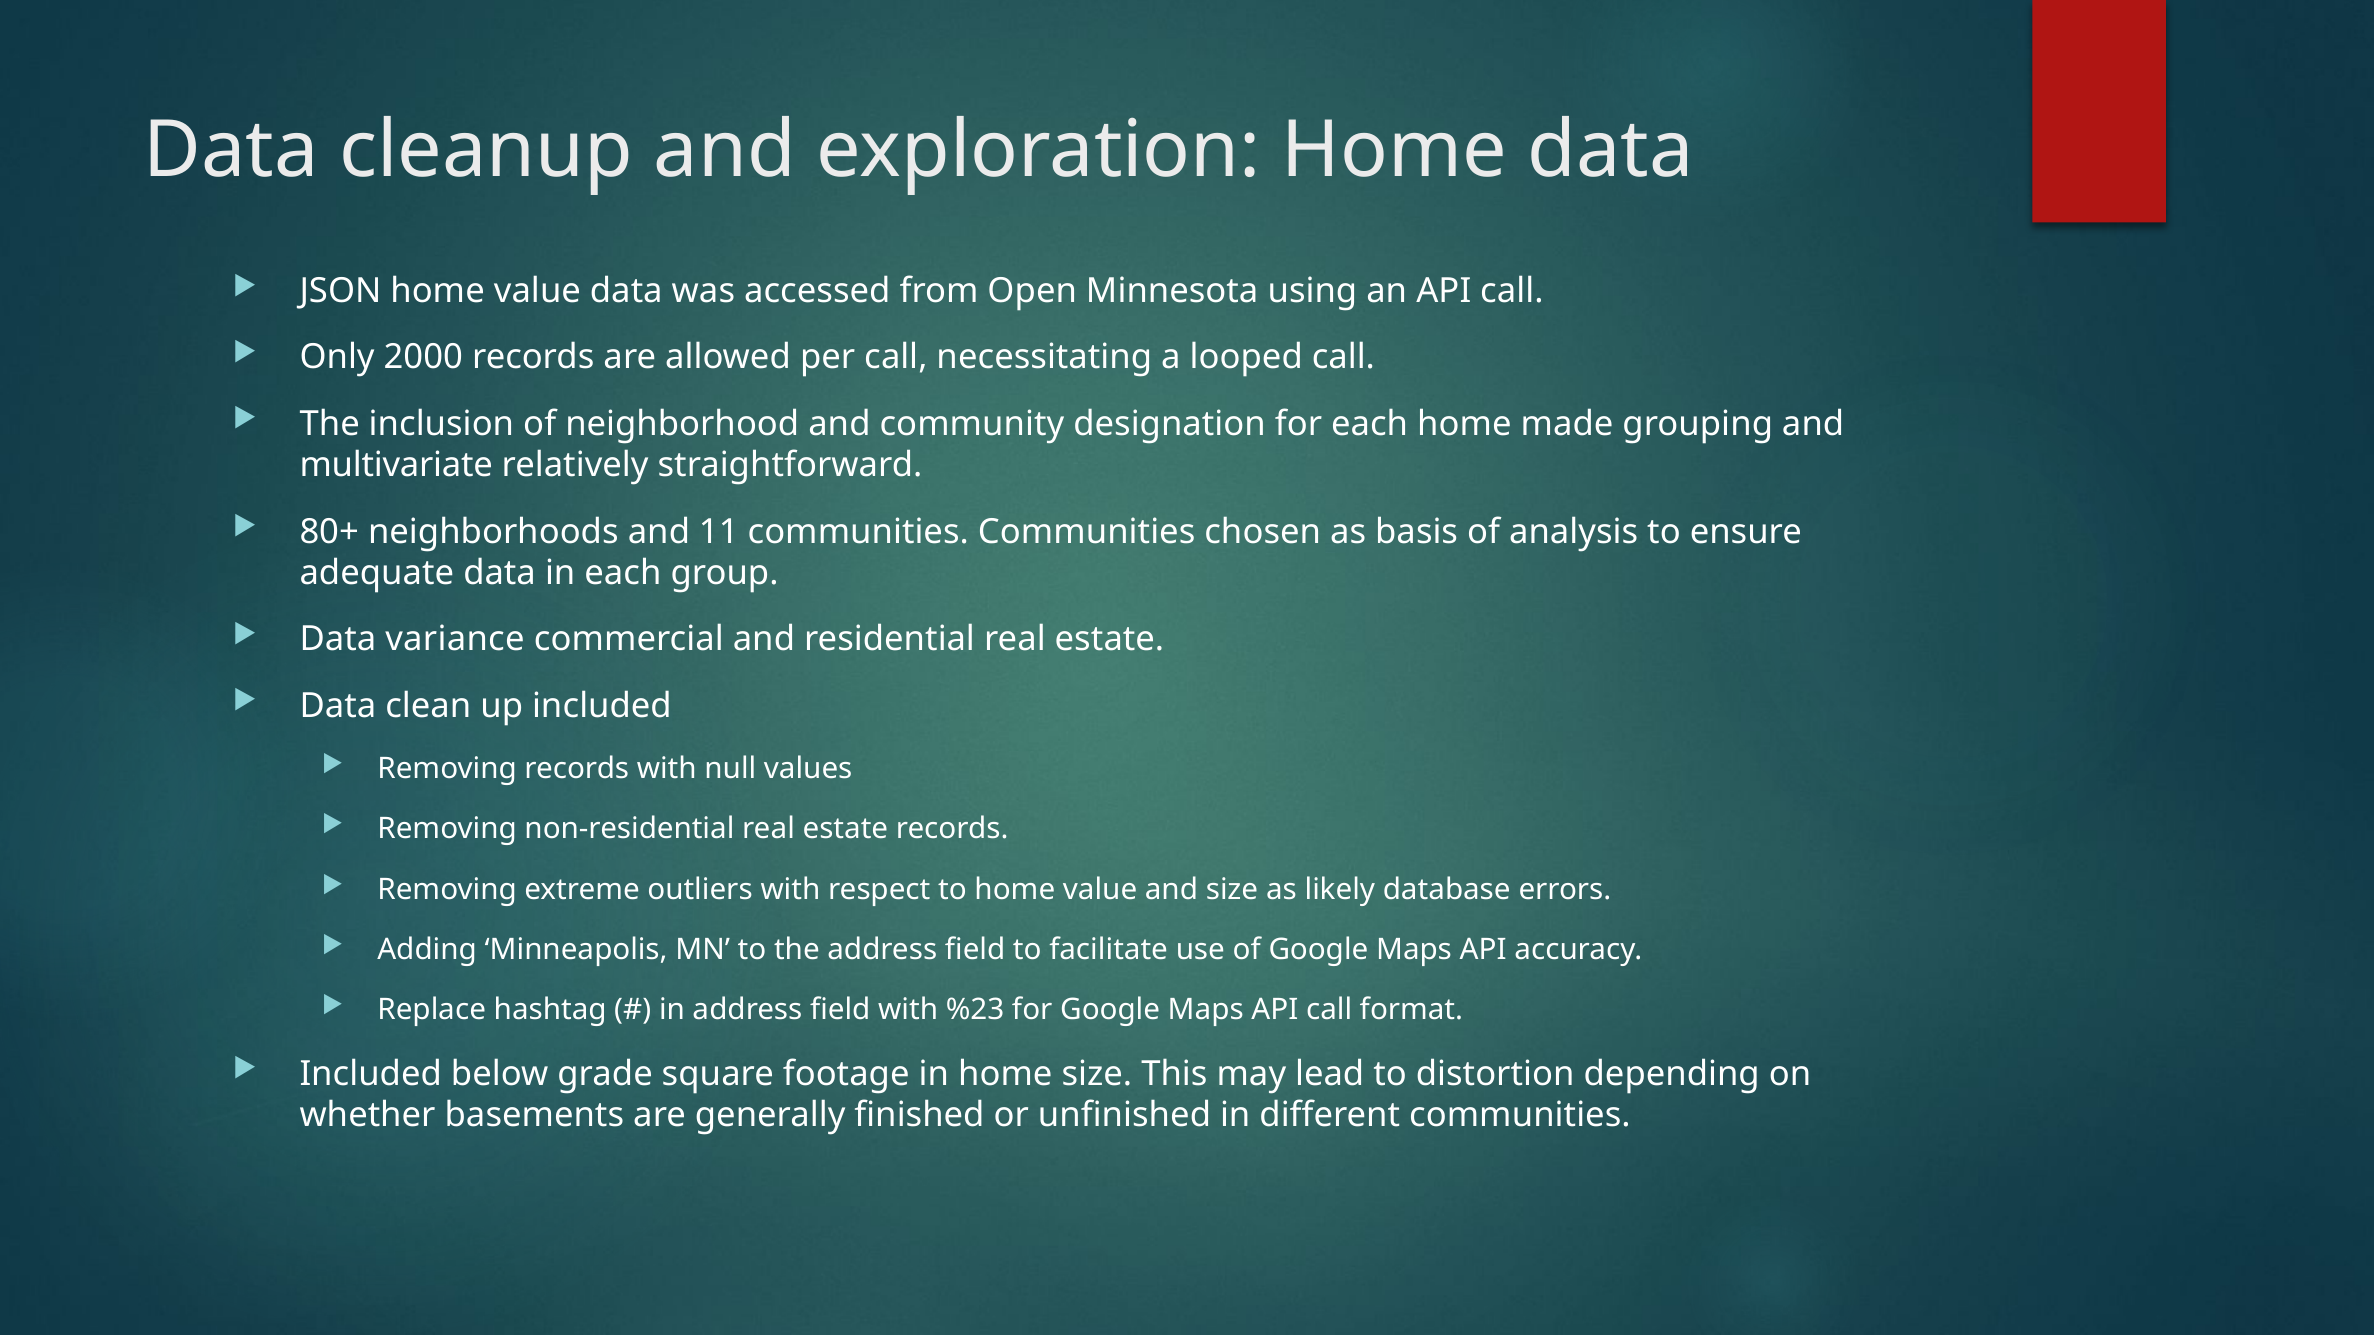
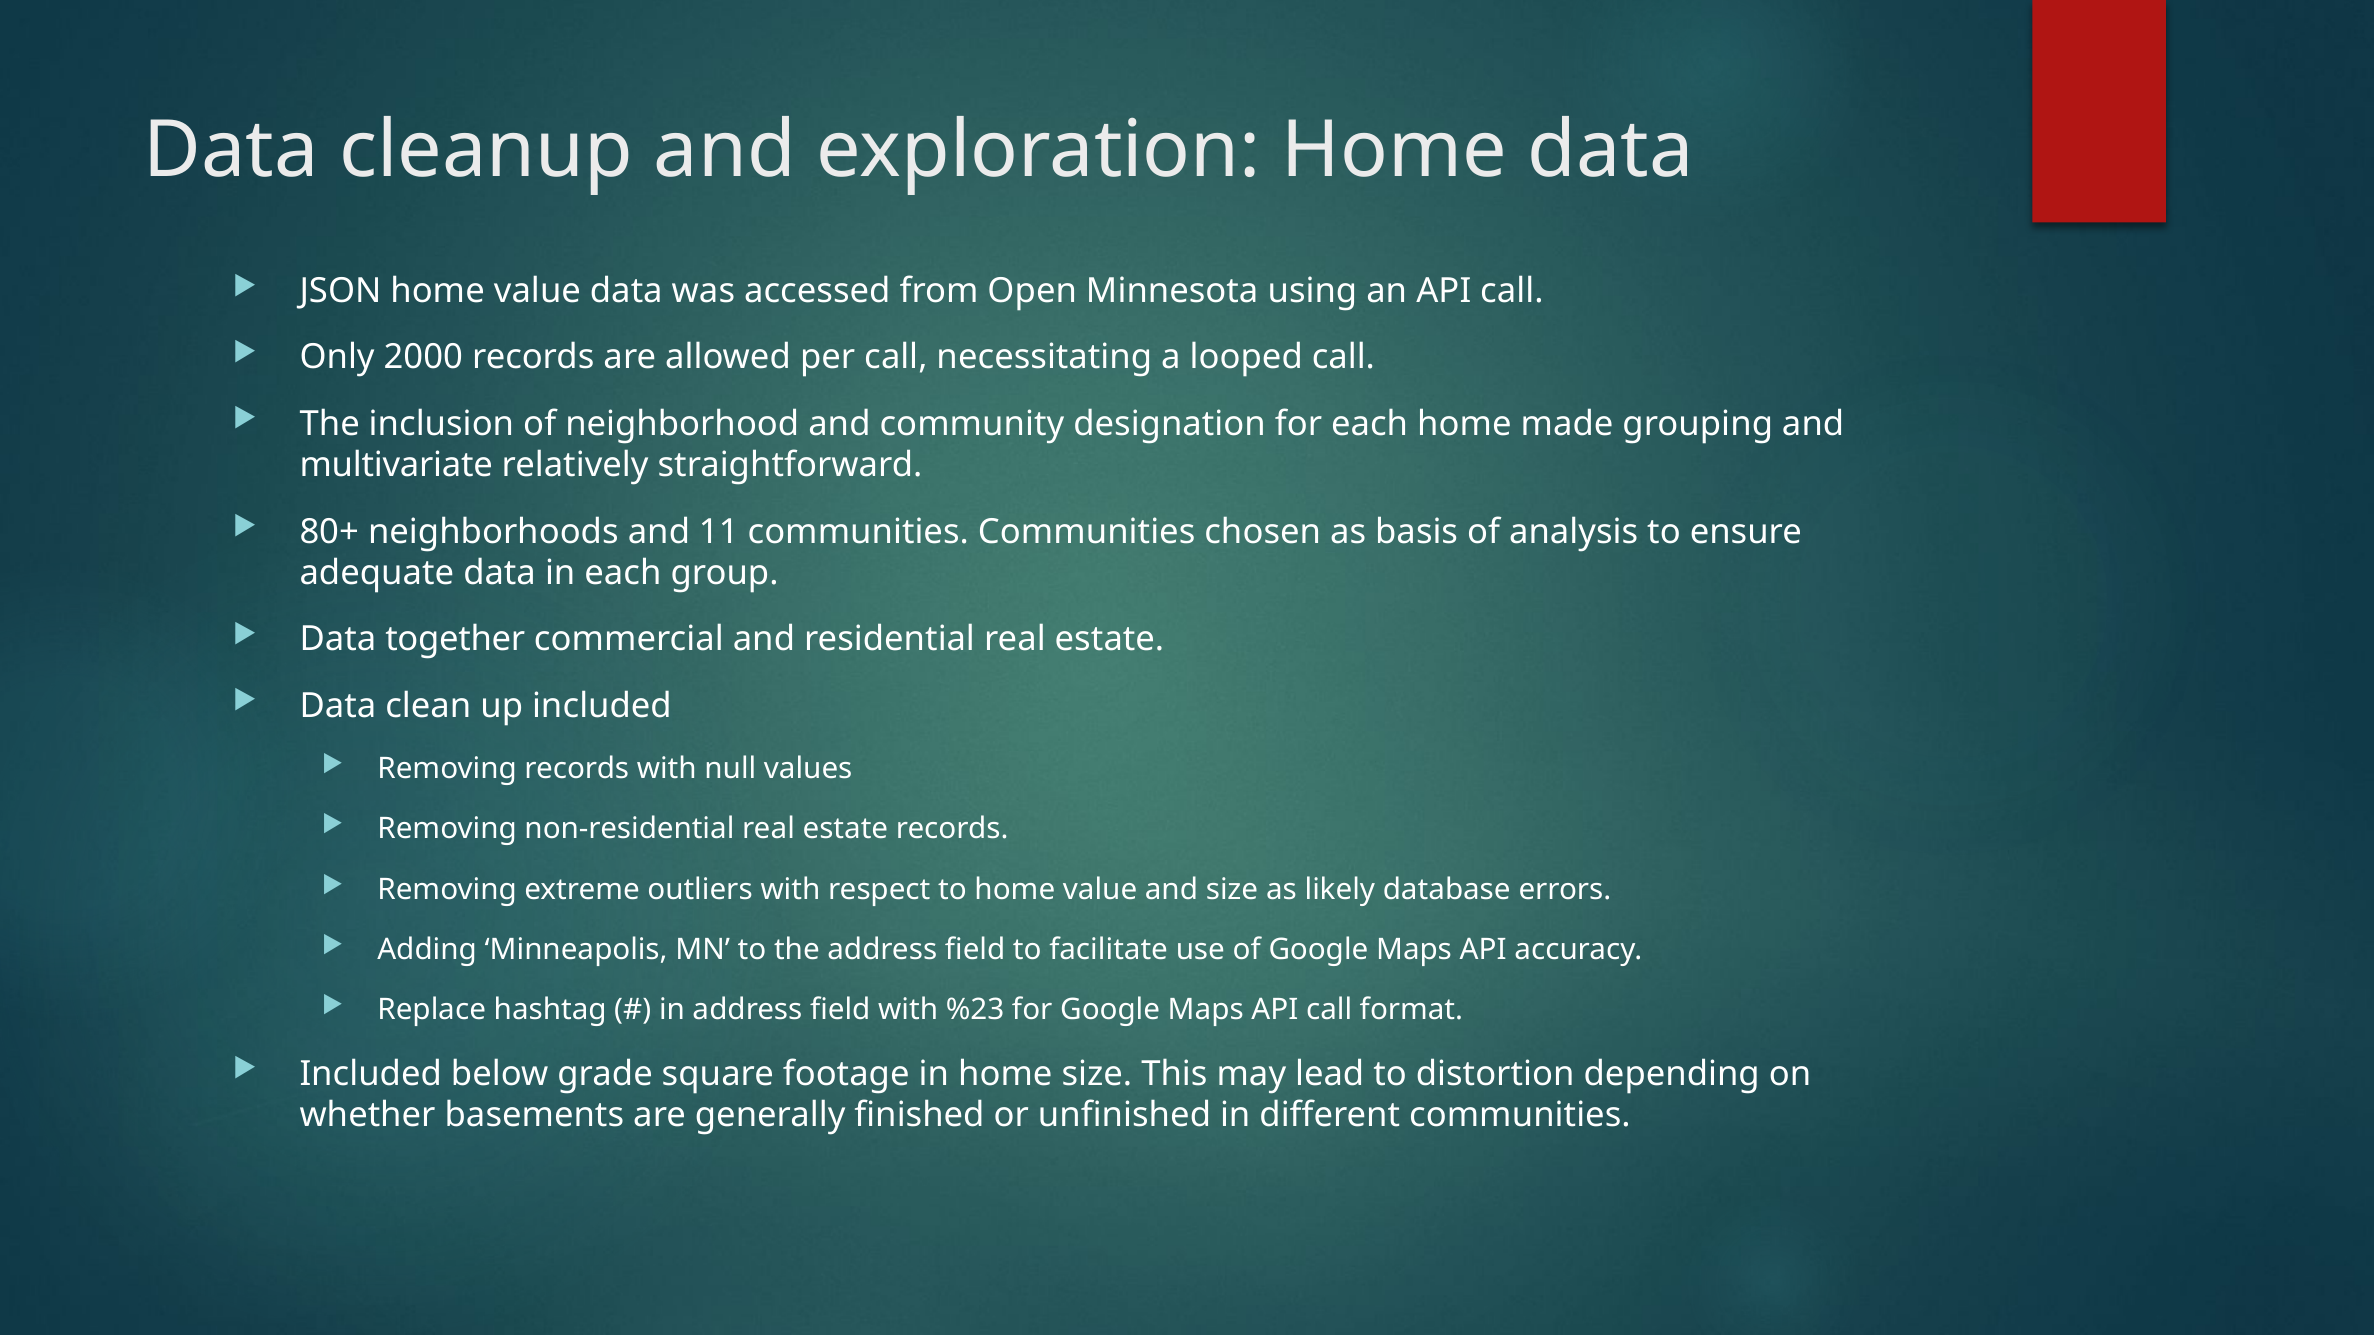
variance: variance -> together
